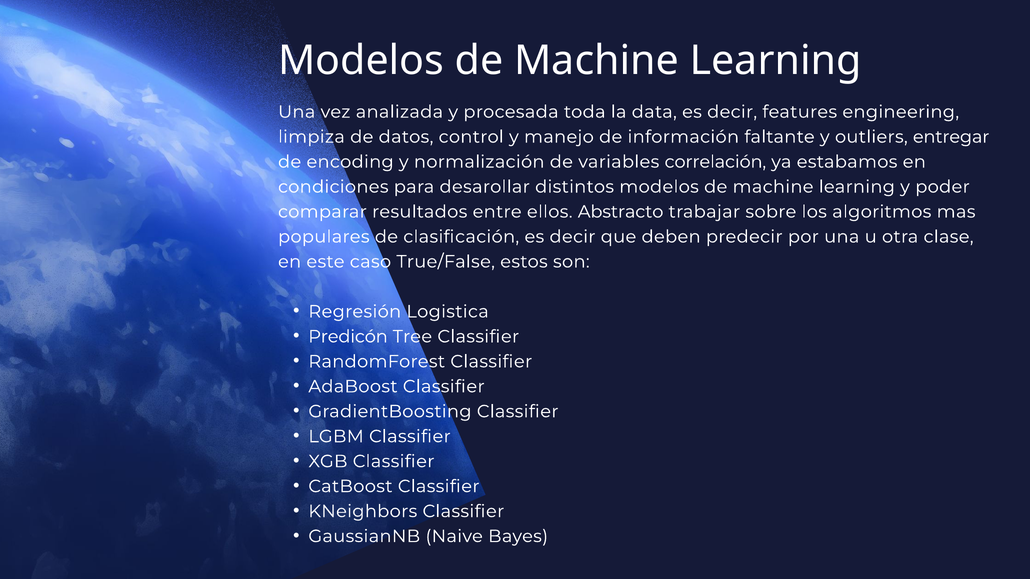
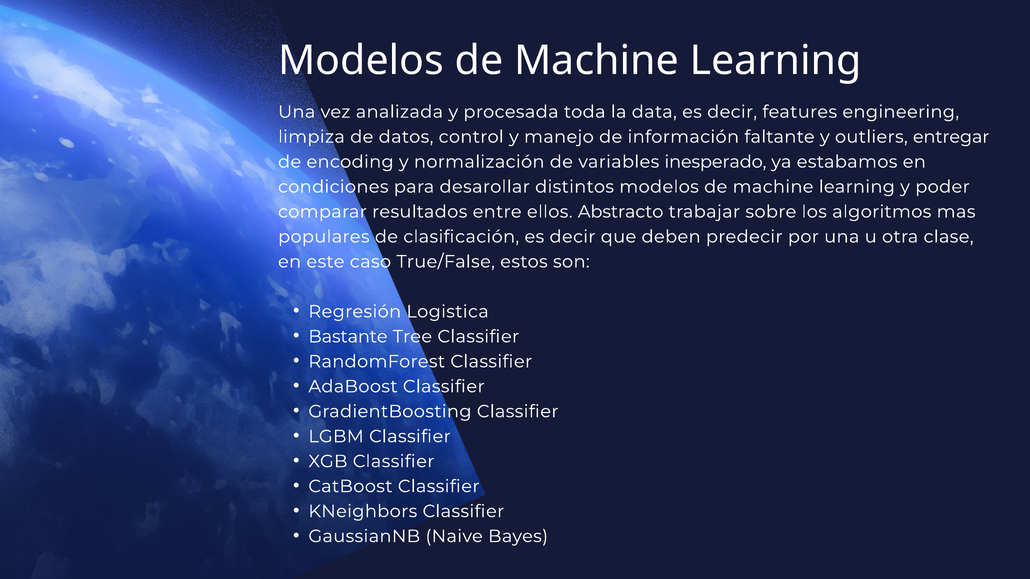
correlación: correlación -> inesperado
Predicón: Predicón -> Bastante
